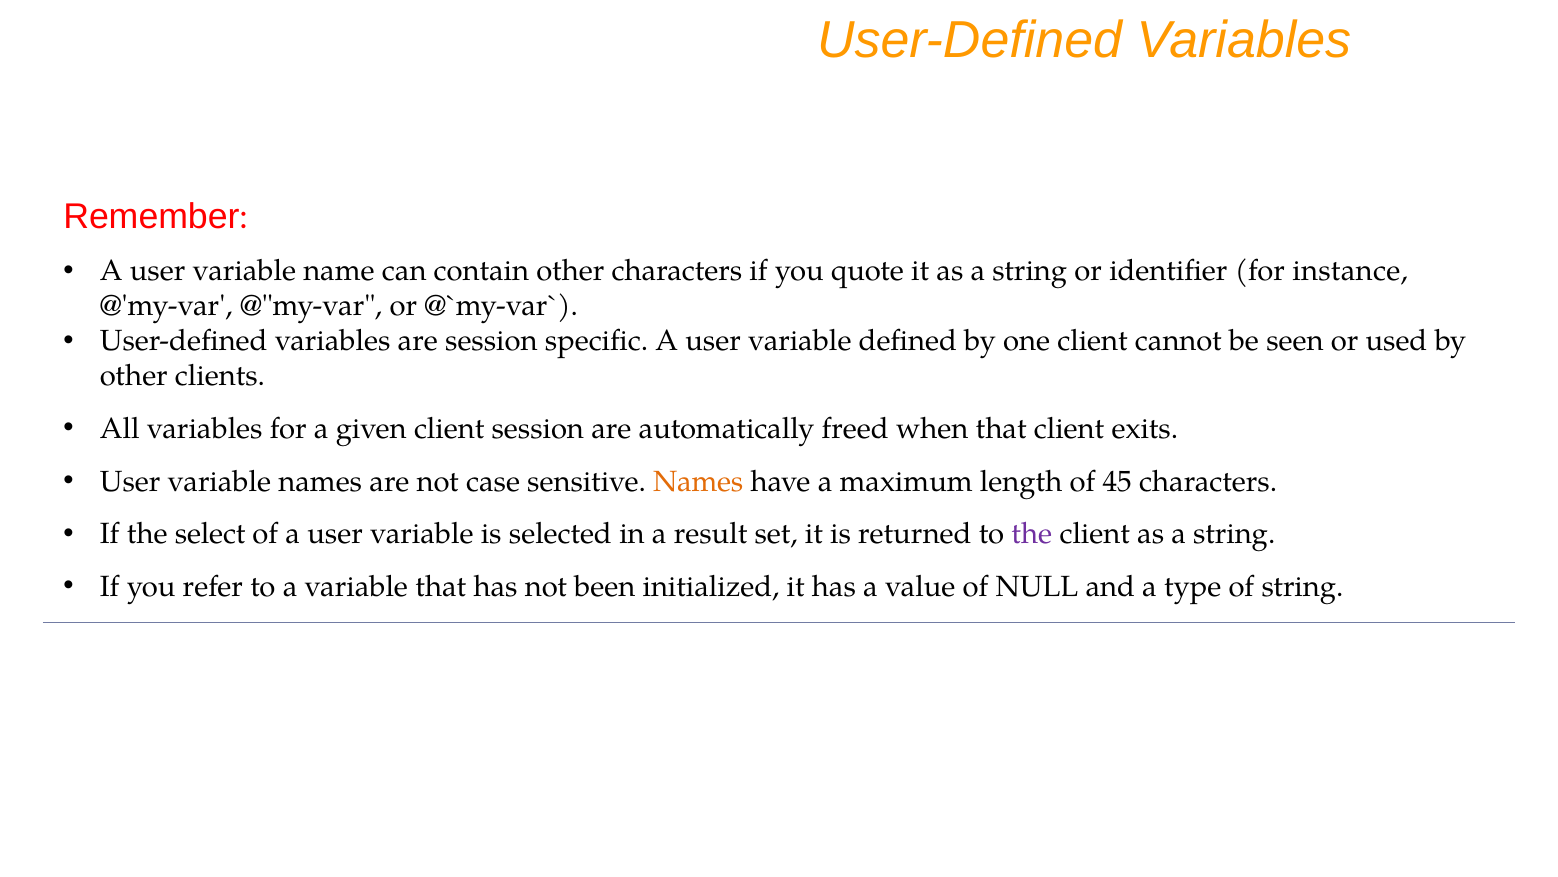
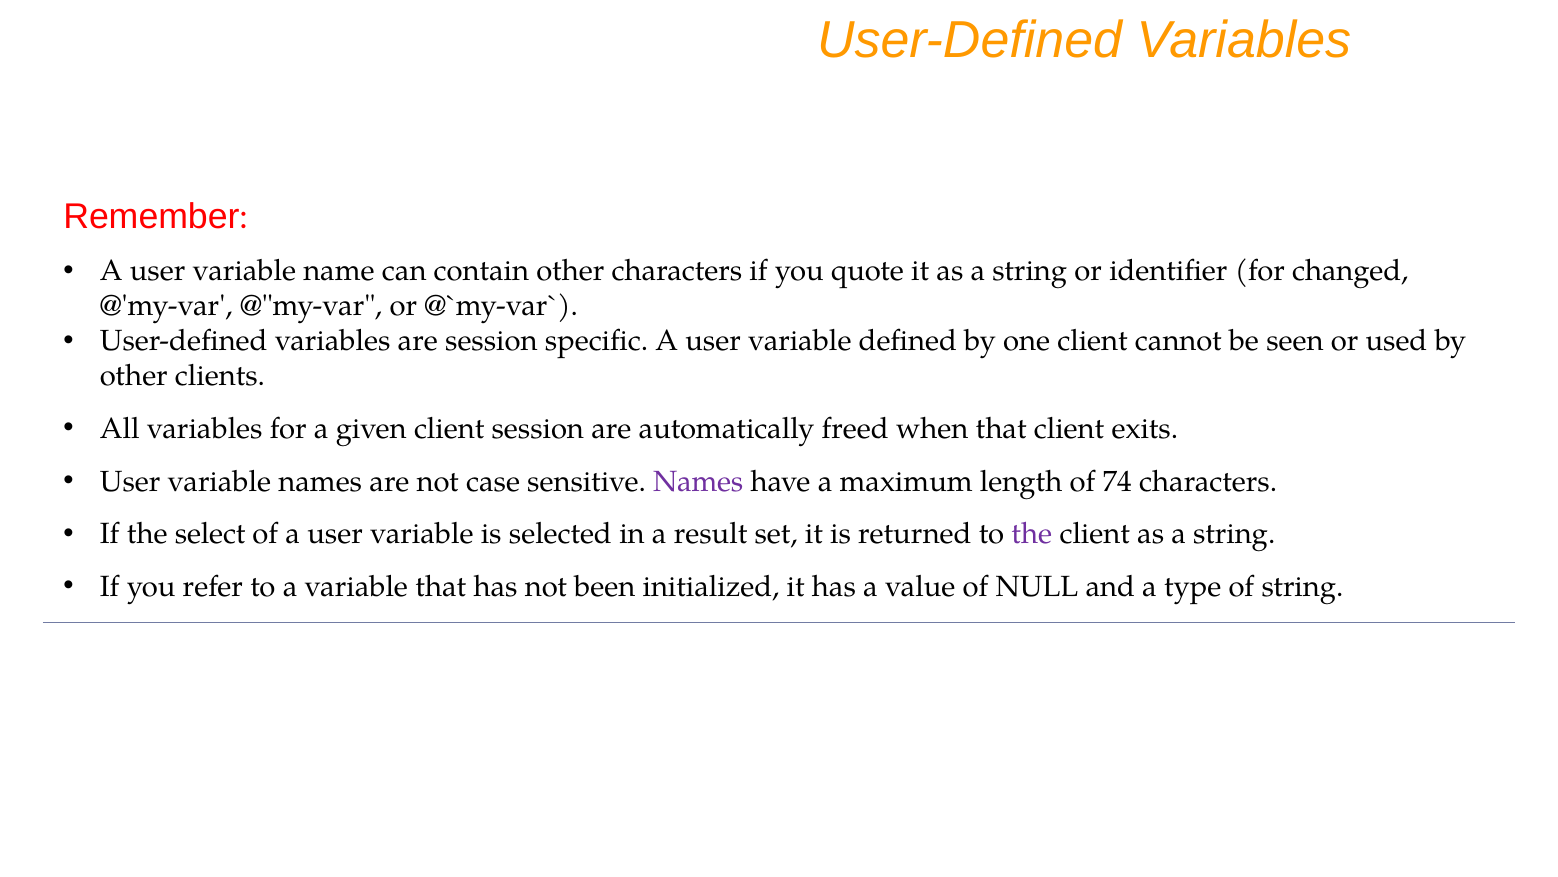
instance: instance -> changed
Names at (698, 481) colour: orange -> purple
45: 45 -> 74
